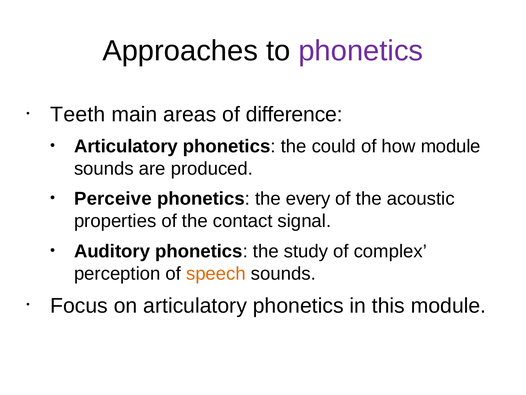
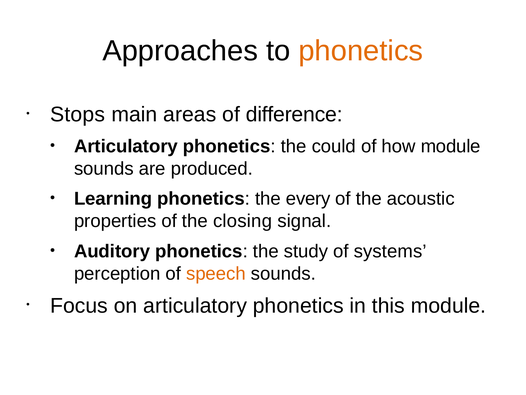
phonetics at (361, 51) colour: purple -> orange
Teeth: Teeth -> Stops
Perceive: Perceive -> Learning
contact: contact -> closing
complex: complex -> systems
